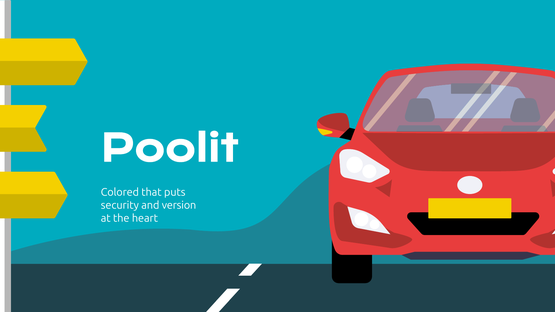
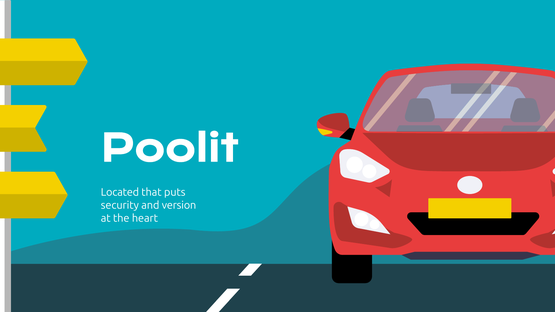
Colored: Colored -> Located
